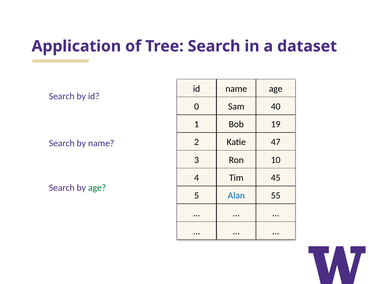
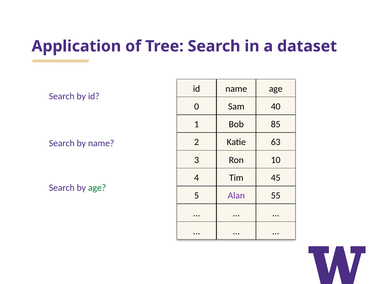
19: 19 -> 85
47: 47 -> 63
Alan colour: blue -> purple
